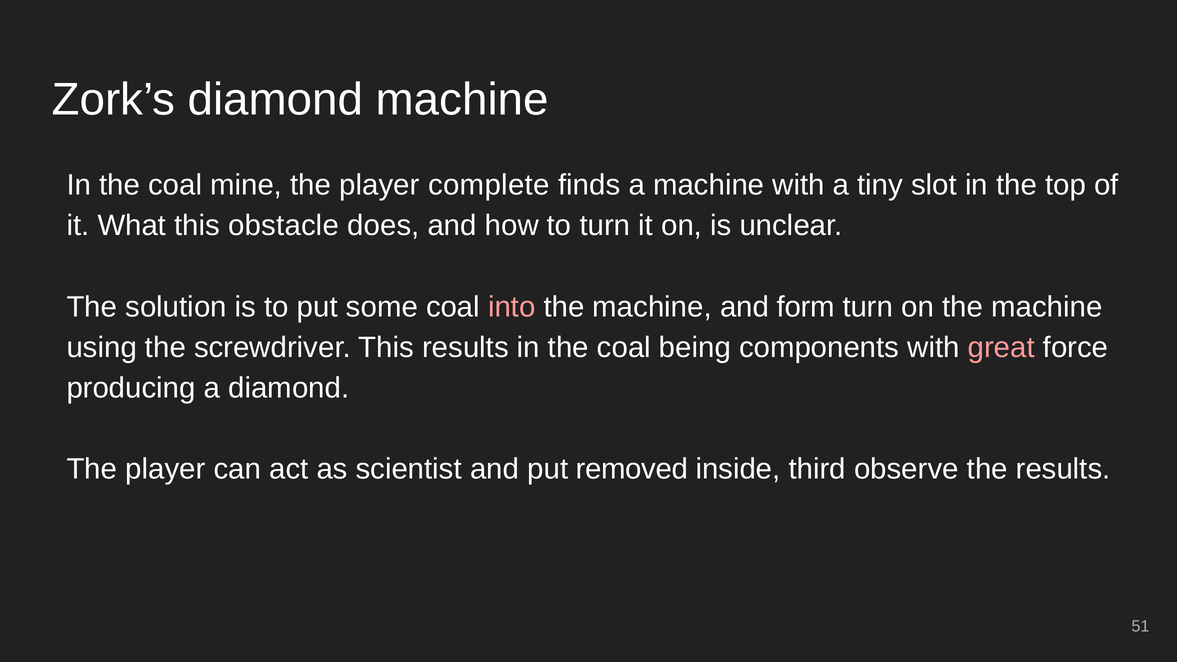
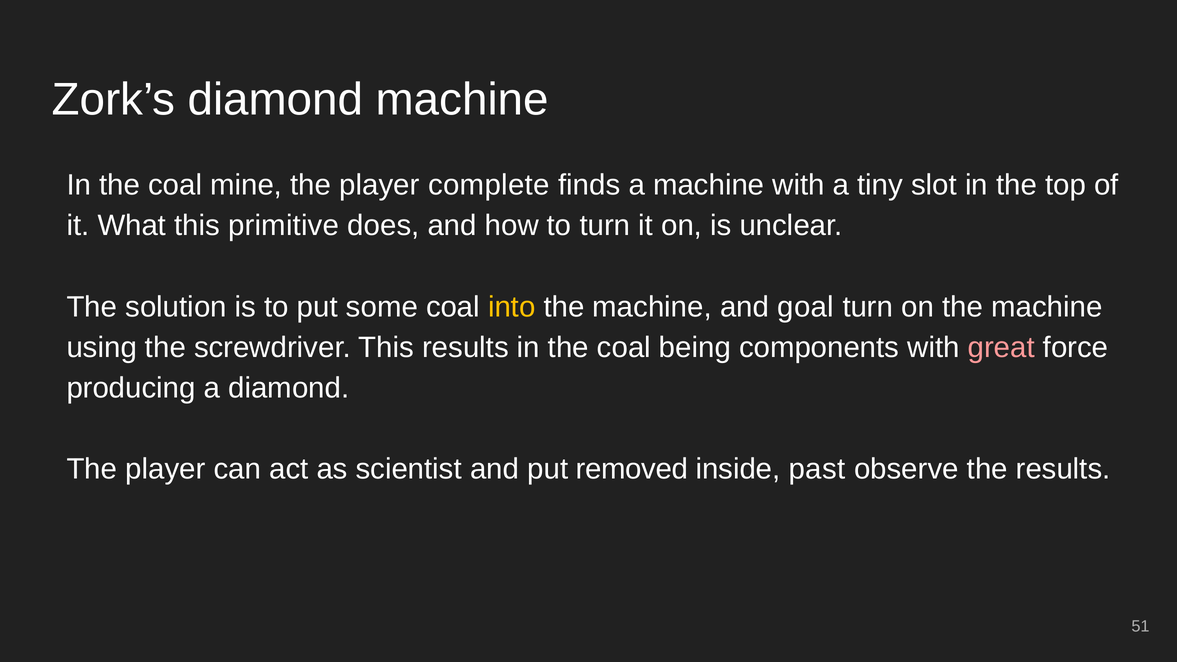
obstacle: obstacle -> primitive
into colour: pink -> yellow
form: form -> goal
third: third -> past
